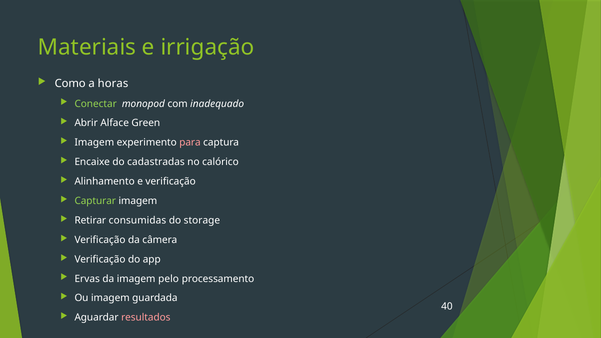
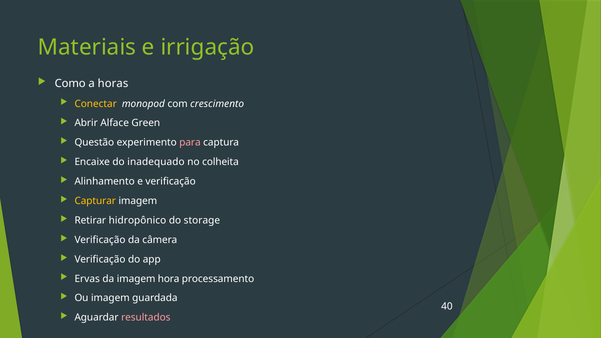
Conectar colour: light green -> yellow
inadequado: inadequado -> crescimento
Imagem at (94, 143): Imagem -> Questão
cadastradas: cadastradas -> inadequado
calórico: calórico -> colheita
Capturar colour: light green -> yellow
consumidas: consumidas -> hidropônico
pelo: pelo -> hora
